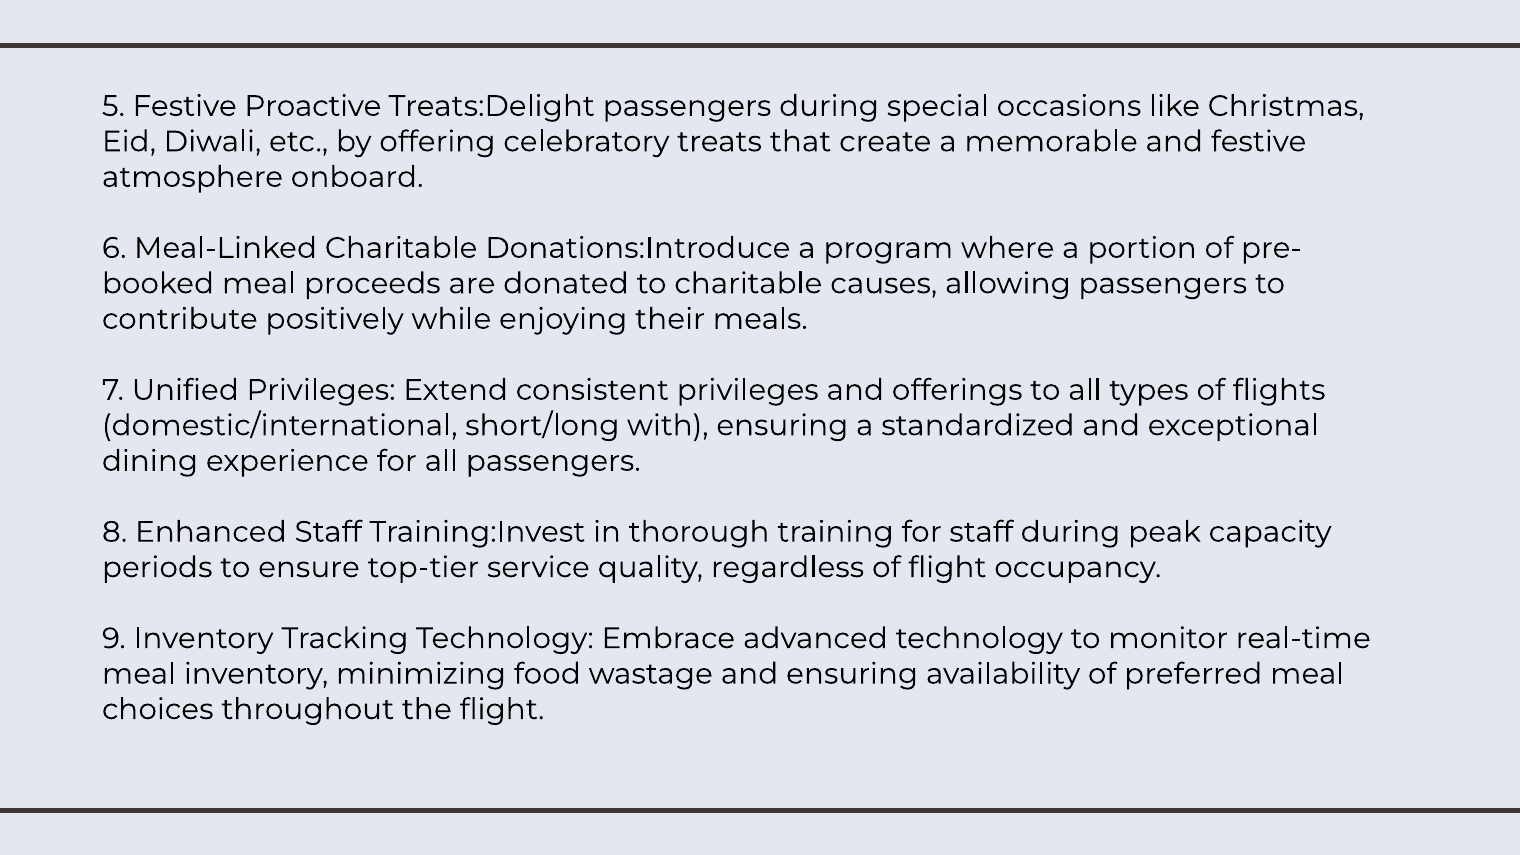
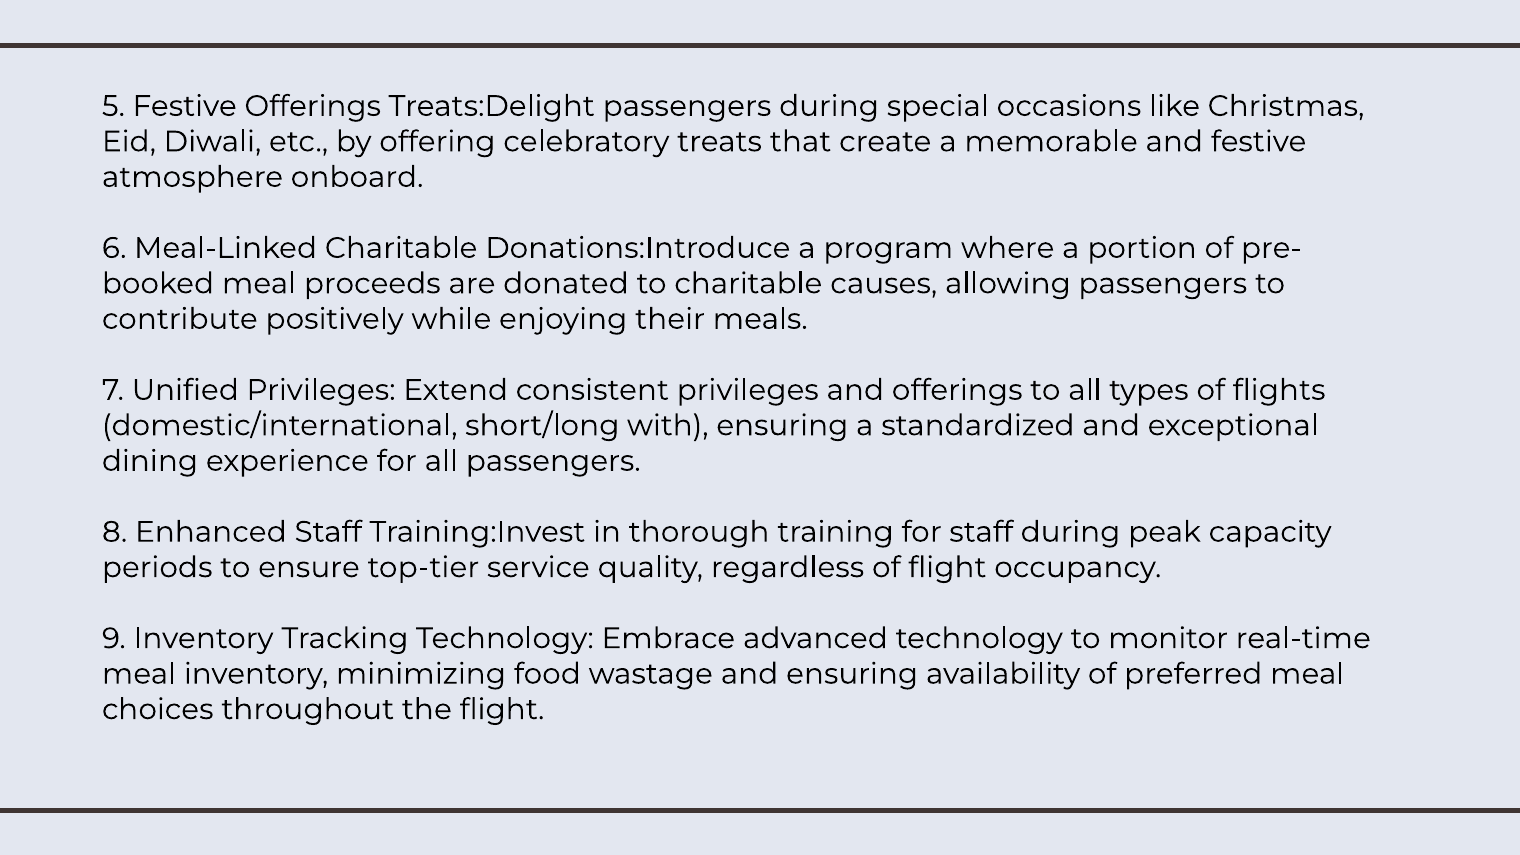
Festive Proactive: Proactive -> Offerings
